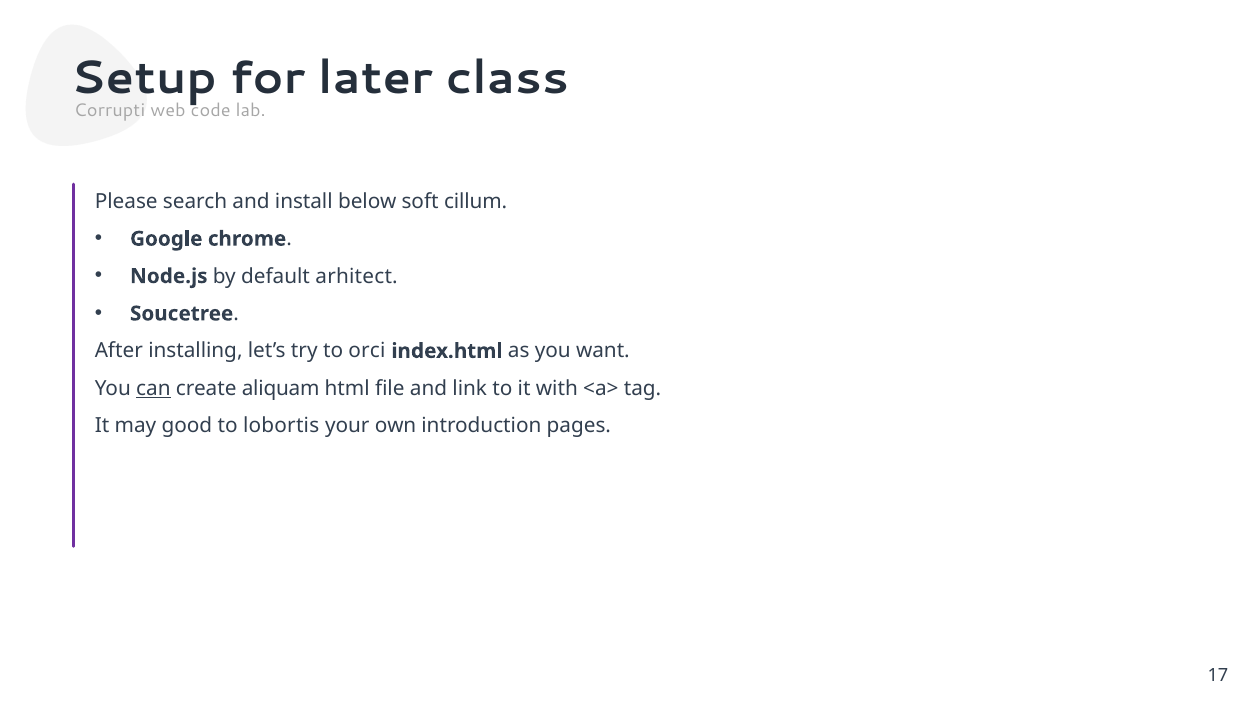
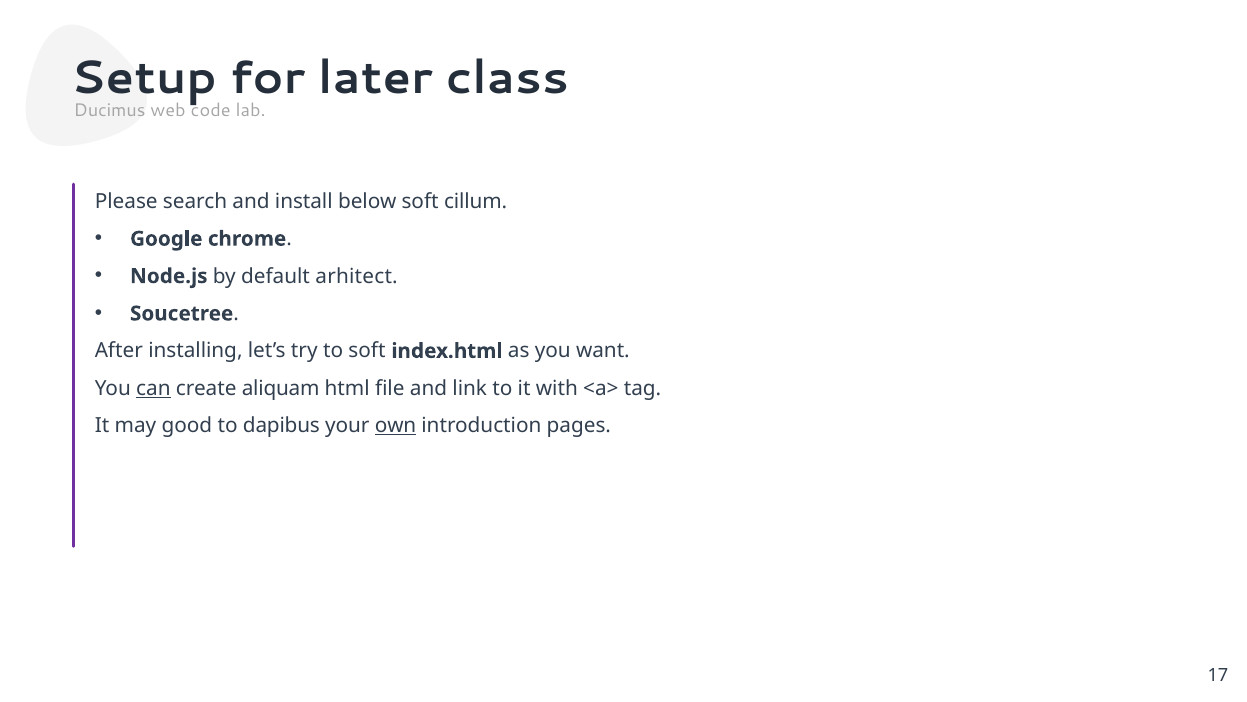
Corrupti: Corrupti -> Ducimus
to orci: orci -> soft
lobortis: lobortis -> dapibus
own underline: none -> present
